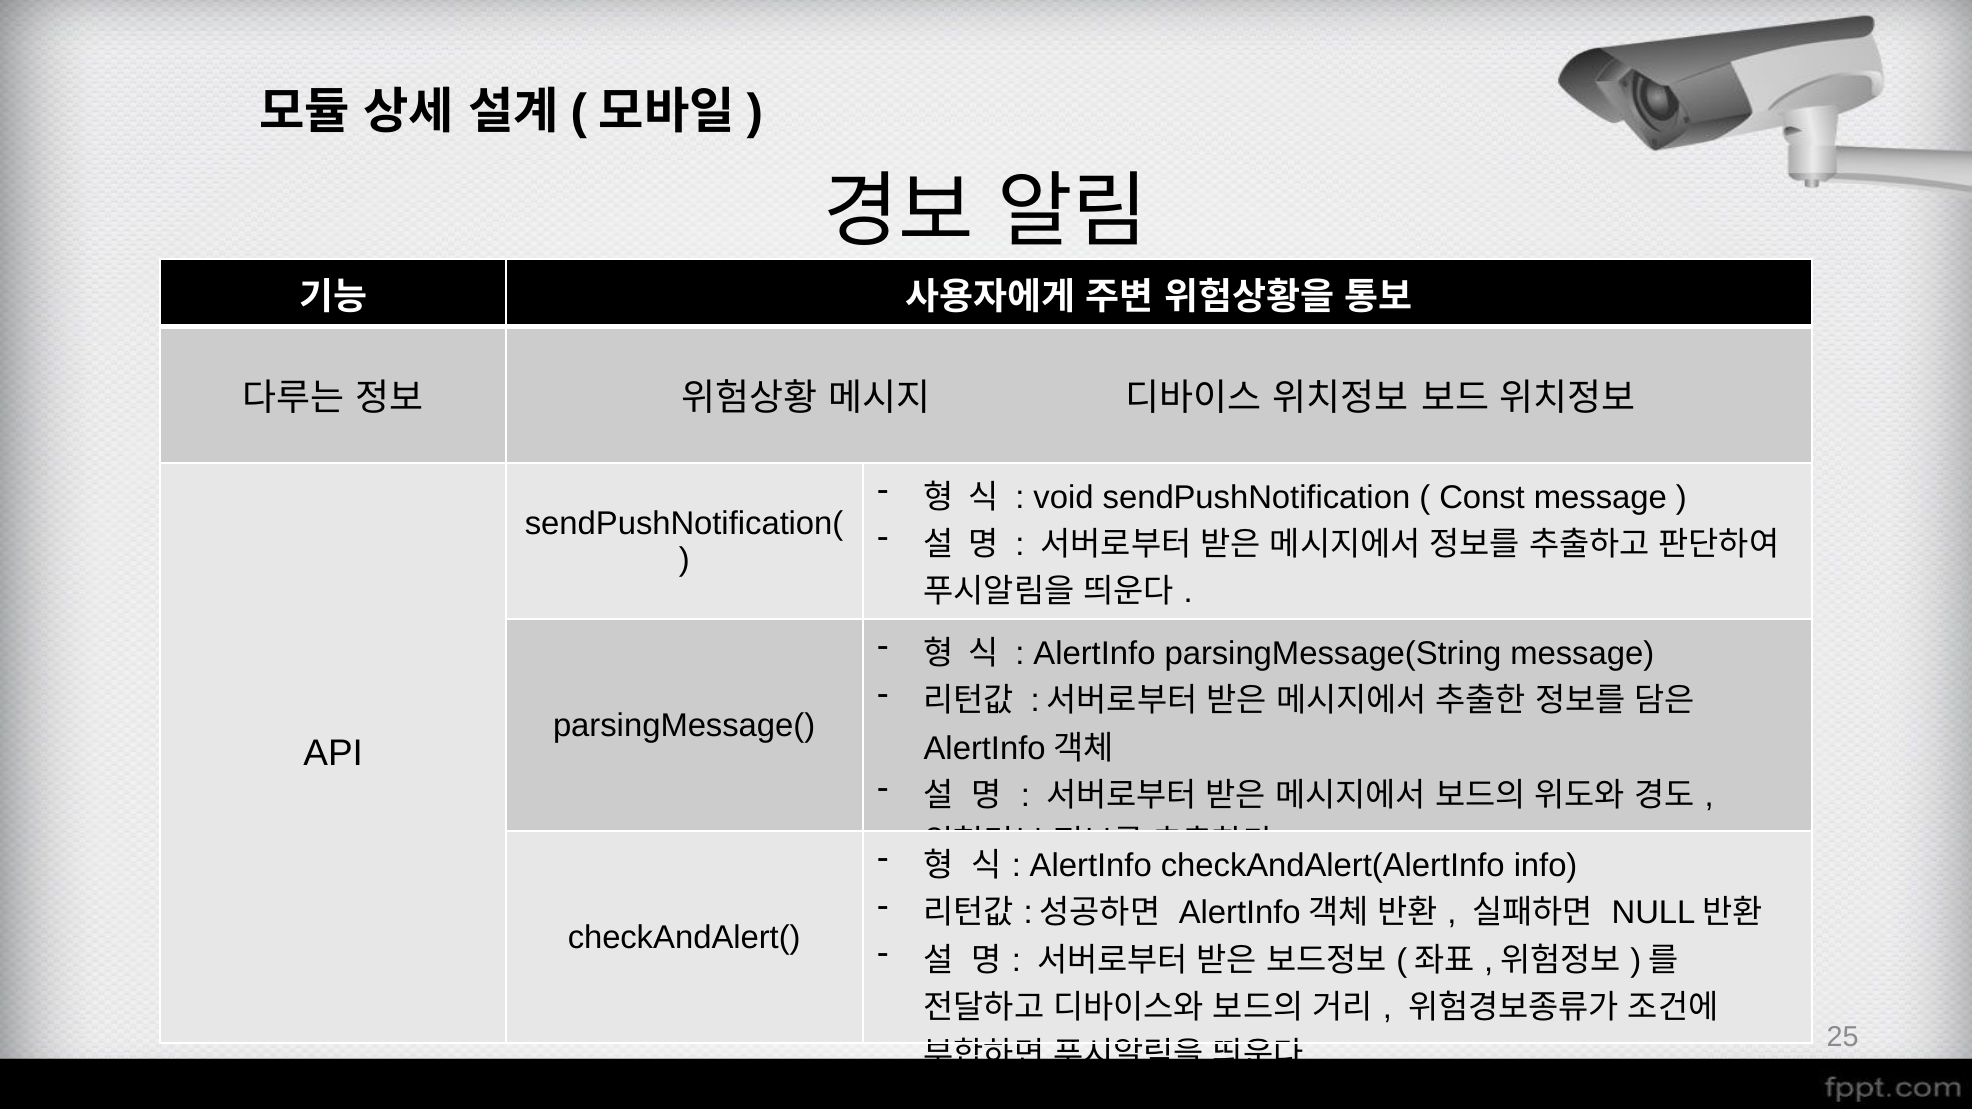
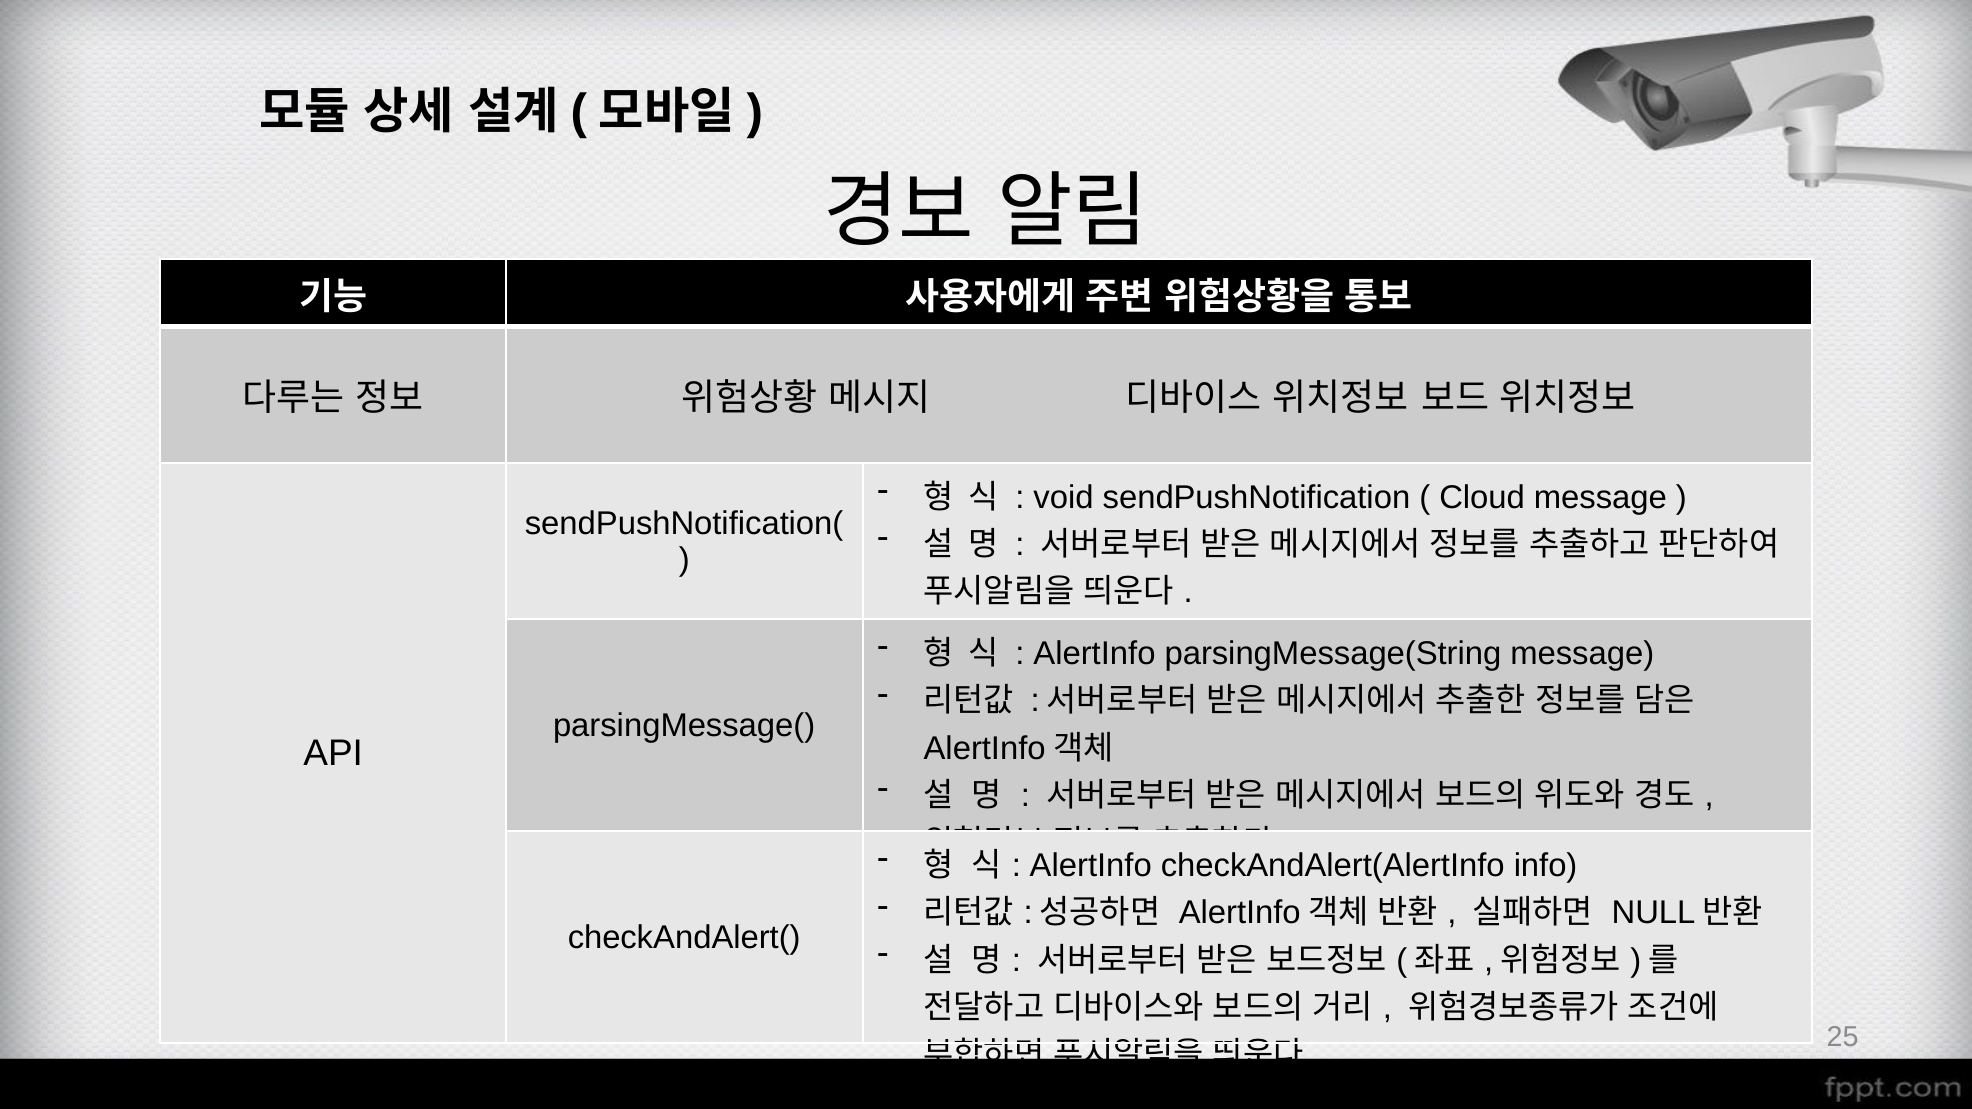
Const: Const -> Cloud
